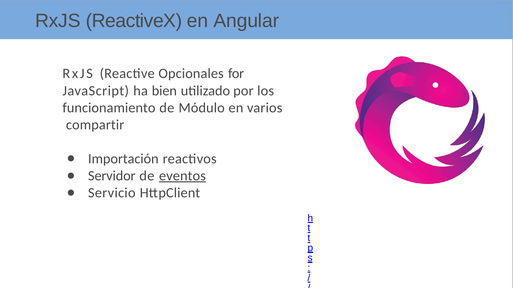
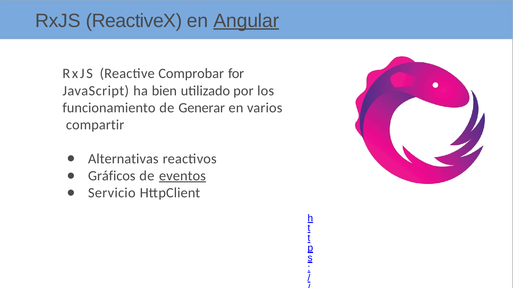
Angular underline: none -> present
Opcionales: Opcionales -> Comprobar
Módulo: Módulo -> Generar
Importación: Importación -> Alternativas
Servidor: Servidor -> Gráficos
